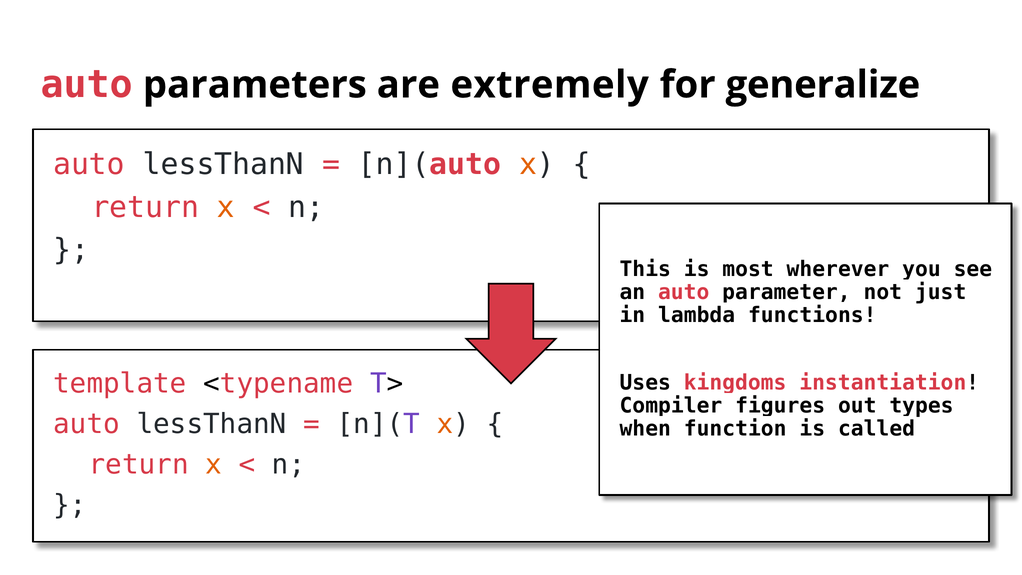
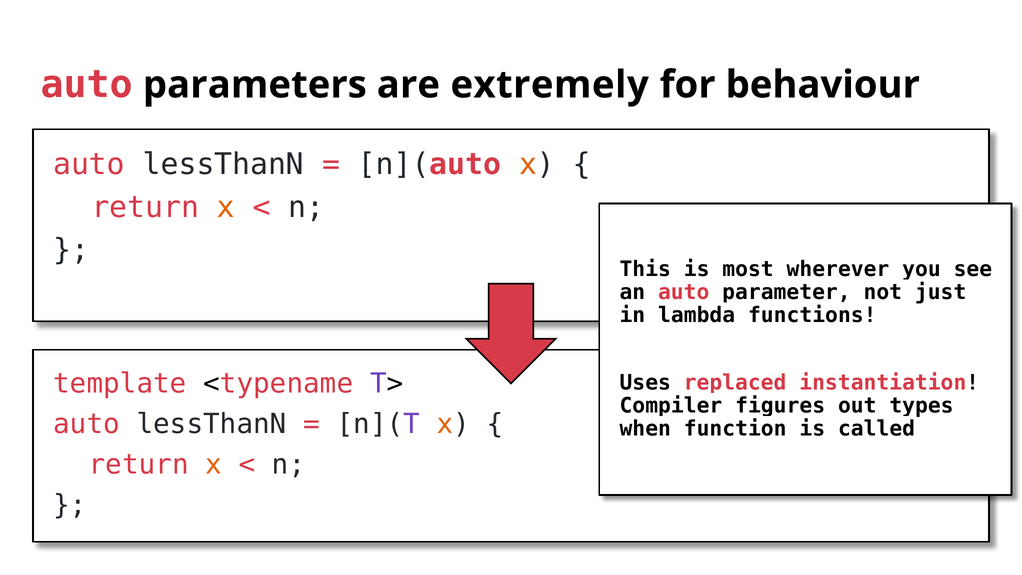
generalize: generalize -> behaviour
kingdoms: kingdoms -> replaced
